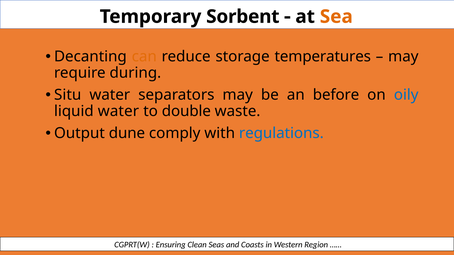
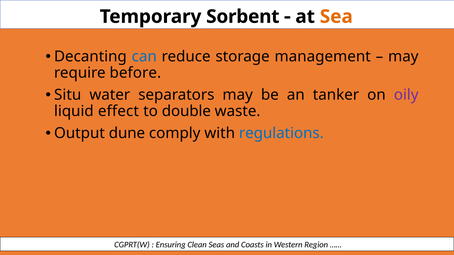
can colour: orange -> blue
temperatures: temperatures -> management
during: during -> before
before: before -> tanker
oily colour: blue -> purple
liquid water: water -> effect
